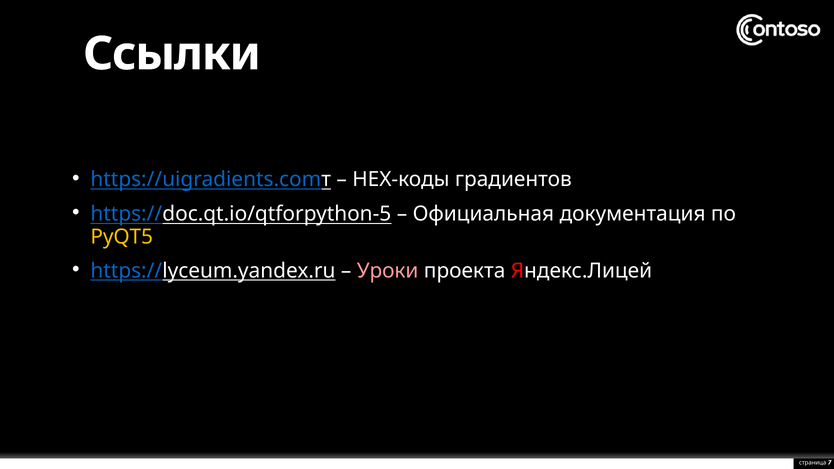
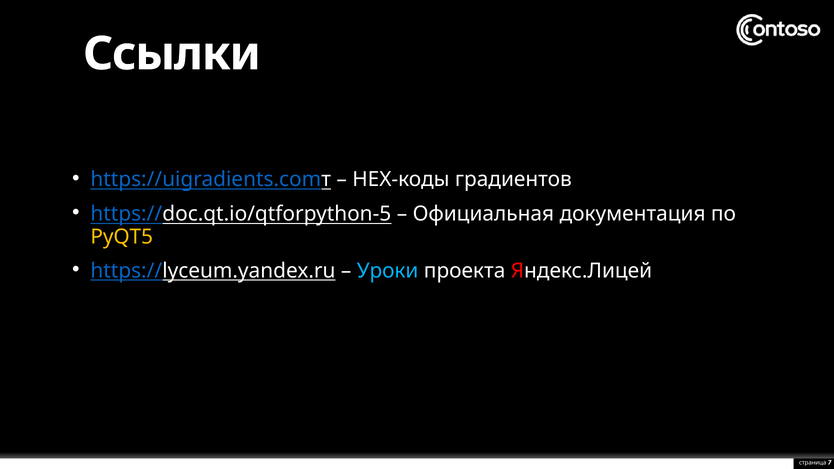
Уроки colour: pink -> light blue
